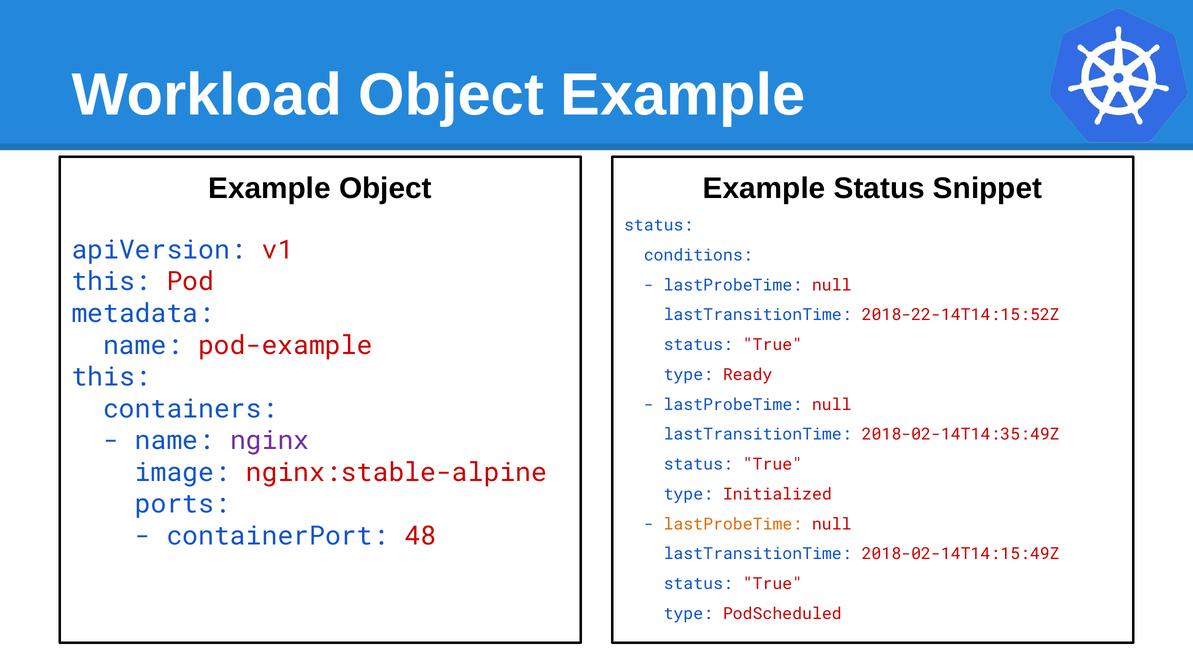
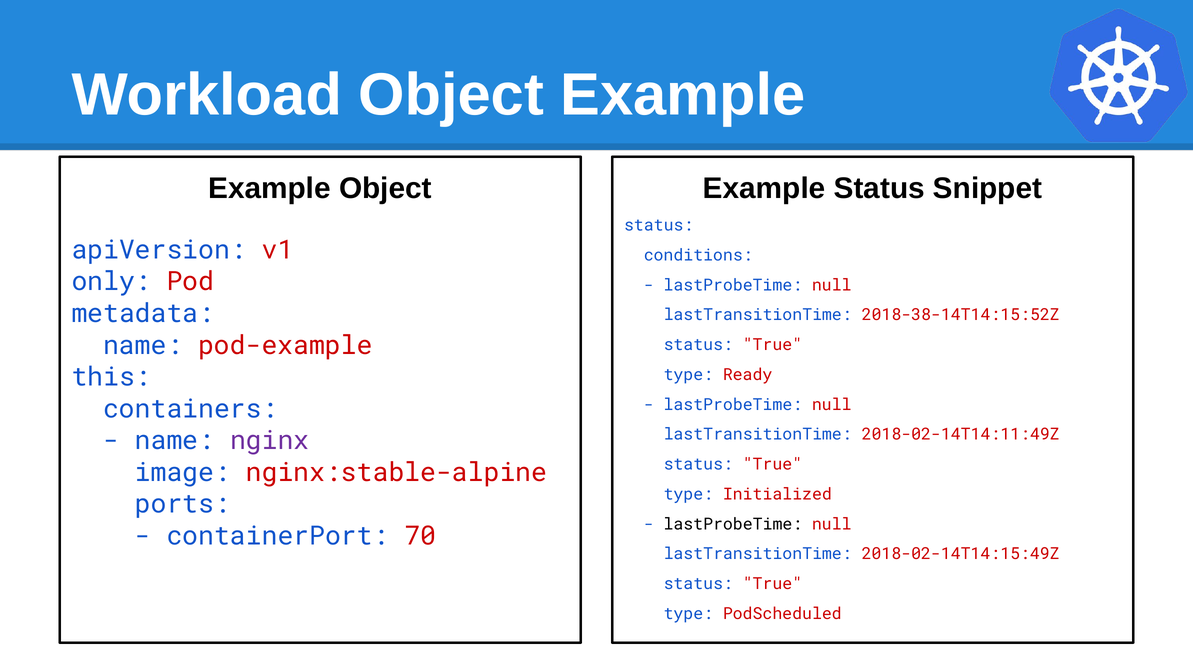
this at (111, 282): this -> only
2018-22-14T14:15:52Z: 2018-22-14T14:15:52Z -> 2018-38-14T14:15:52Z
2018-02-14T14:35:49Z: 2018-02-14T14:35:49Z -> 2018-02-14T14:11:49Z
lastProbeTime at (733, 524) colour: orange -> black
48: 48 -> 70
